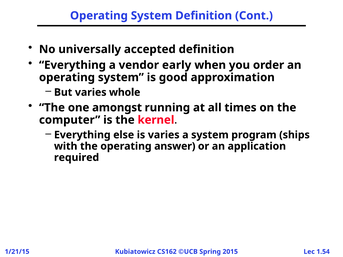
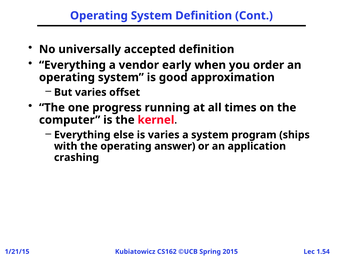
whole: whole -> offset
amongst: amongst -> progress
required: required -> crashing
